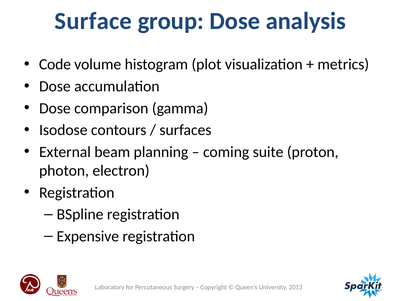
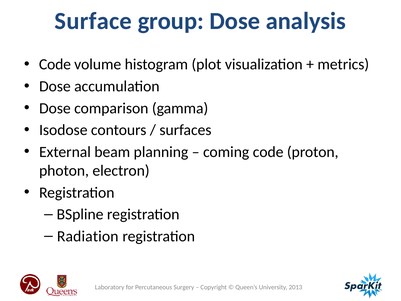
coming suite: suite -> code
Expensive: Expensive -> Radiation
